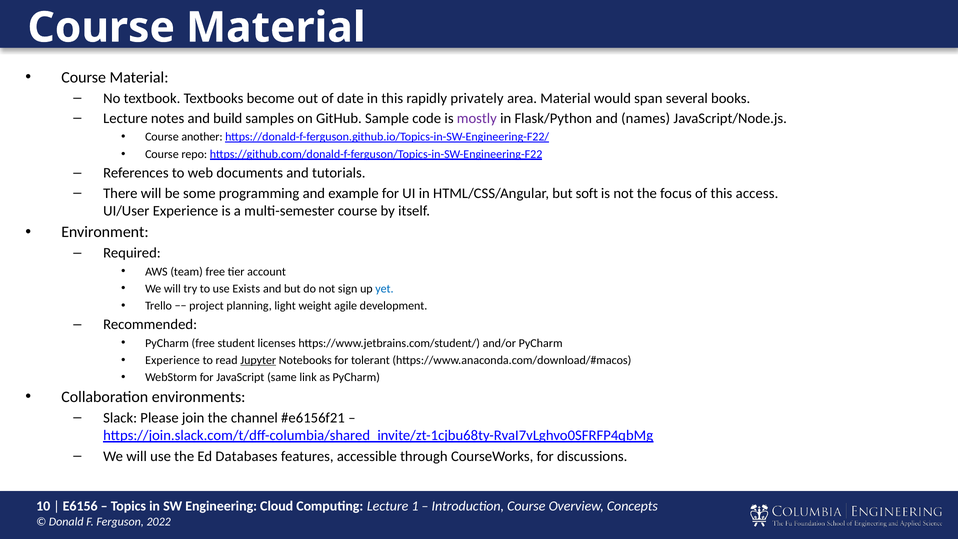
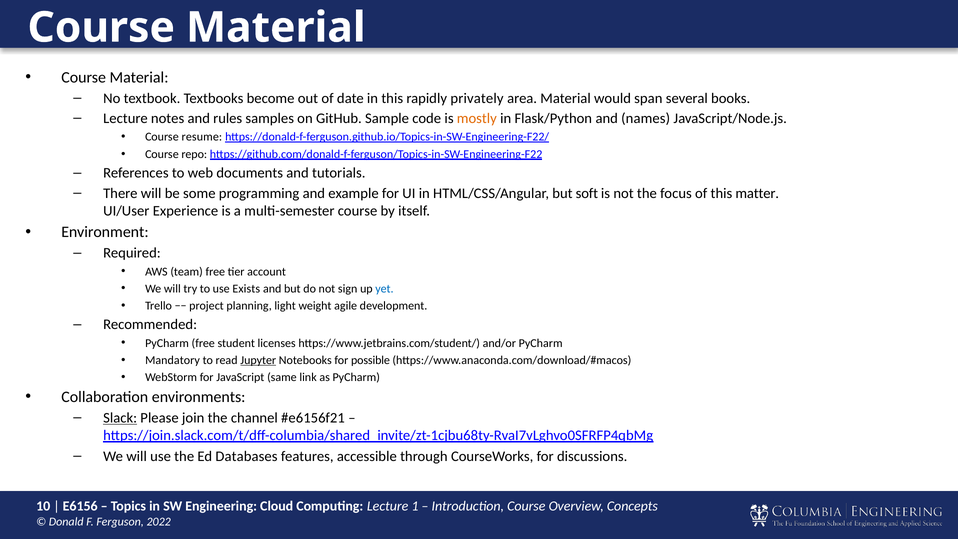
build: build -> rules
mostly colour: purple -> orange
another: another -> resume
access: access -> matter
Experience at (172, 360): Experience -> Mandatory
tolerant: tolerant -> possible
Slack underline: none -> present
